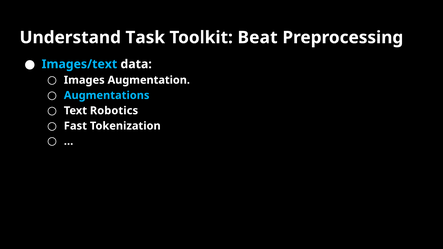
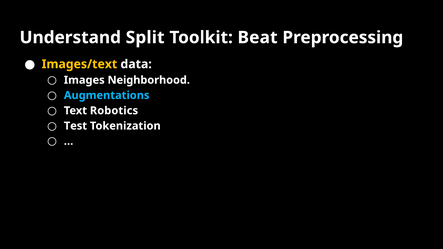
Task: Task -> Split
Images/text colour: light blue -> yellow
Augmentation: Augmentation -> Neighborhood
Fast: Fast -> Test
